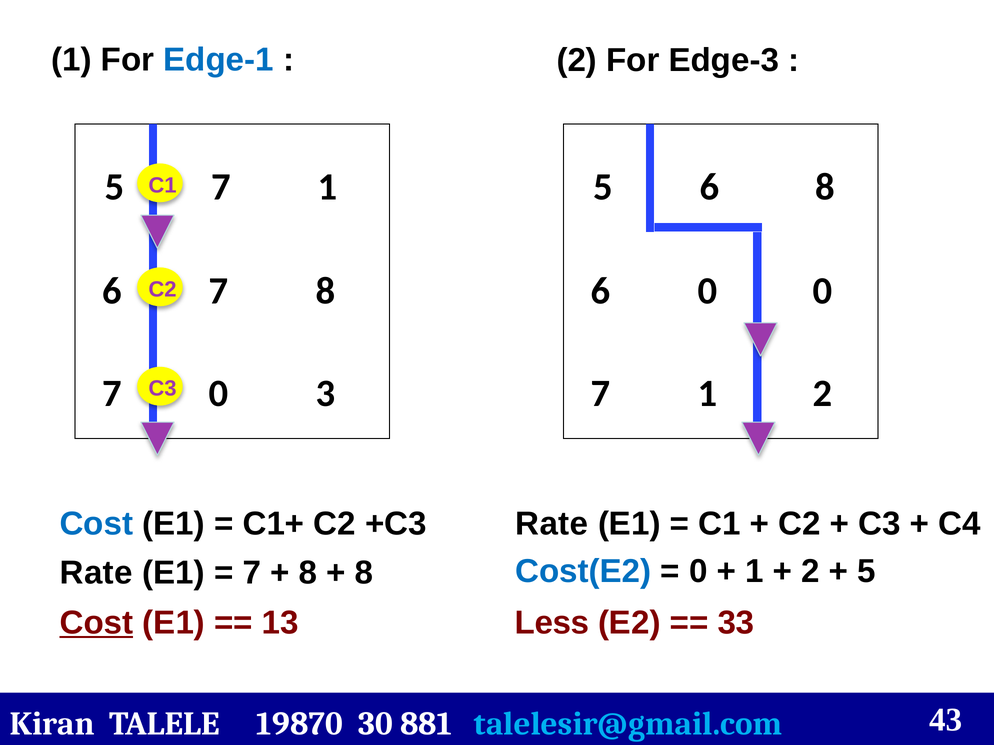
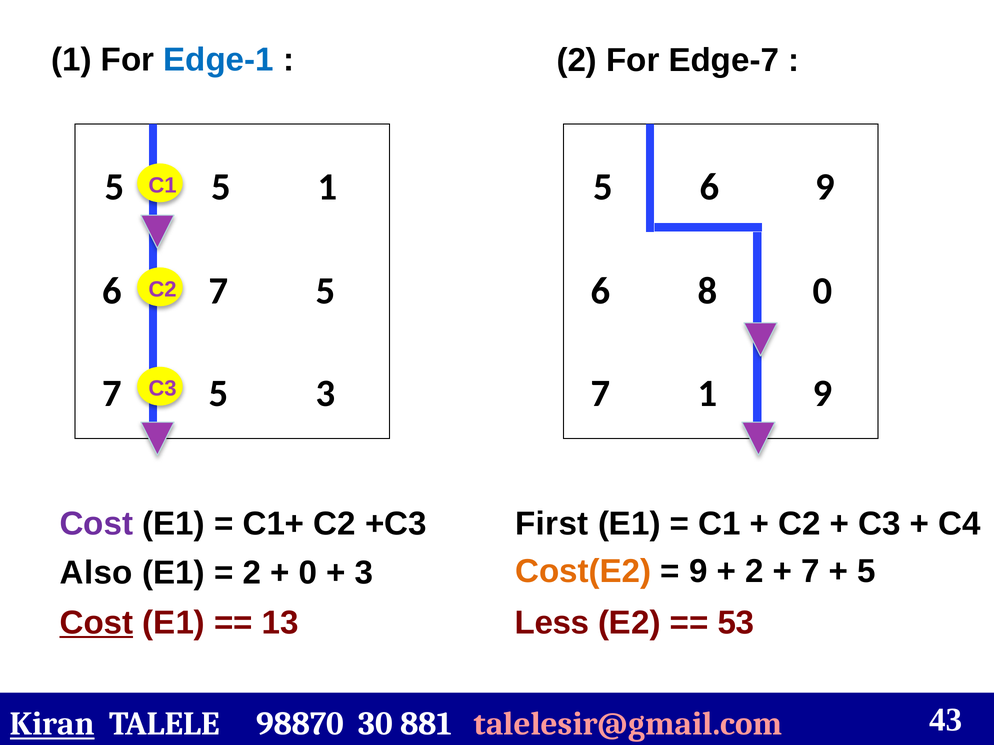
Edge-3: Edge-3 -> Edge-7
5 7: 7 -> 5
6 8: 8 -> 9
6 7 8: 8 -> 5
6 0: 0 -> 8
0 at (219, 394): 0 -> 5
1 2: 2 -> 9
Cost at (96, 524) colour: blue -> purple
Rate at (552, 524): Rate -> First
Cost(E2 colour: blue -> orange
0 at (698, 572): 0 -> 9
1 at (754, 572): 1 -> 2
2 at (810, 572): 2 -> 7
Rate at (96, 573): Rate -> Also
7 at (252, 573): 7 -> 2
8 at (308, 573): 8 -> 0
8 at (364, 573): 8 -> 3
33: 33 -> 53
Kiran underline: none -> present
19870: 19870 -> 98870
talelesir@gmail.com colour: light blue -> pink
